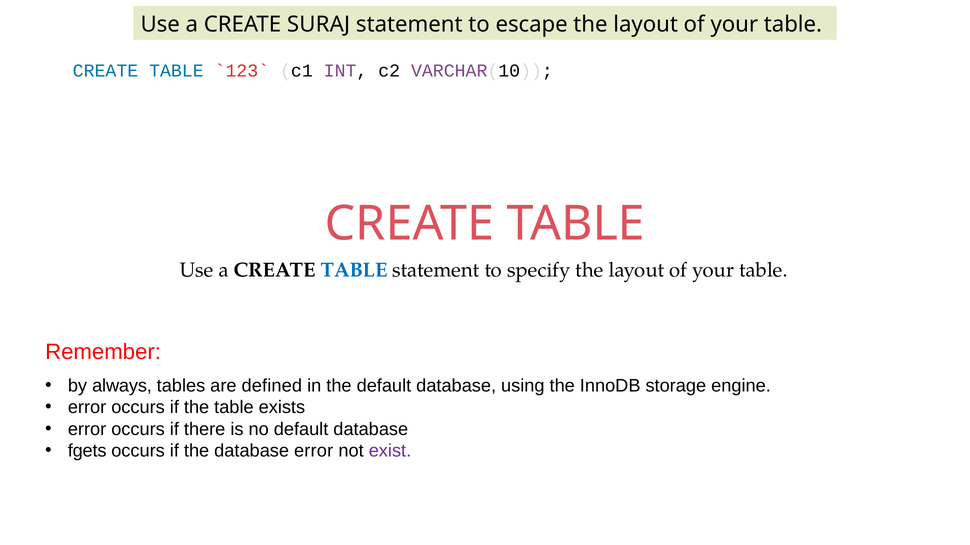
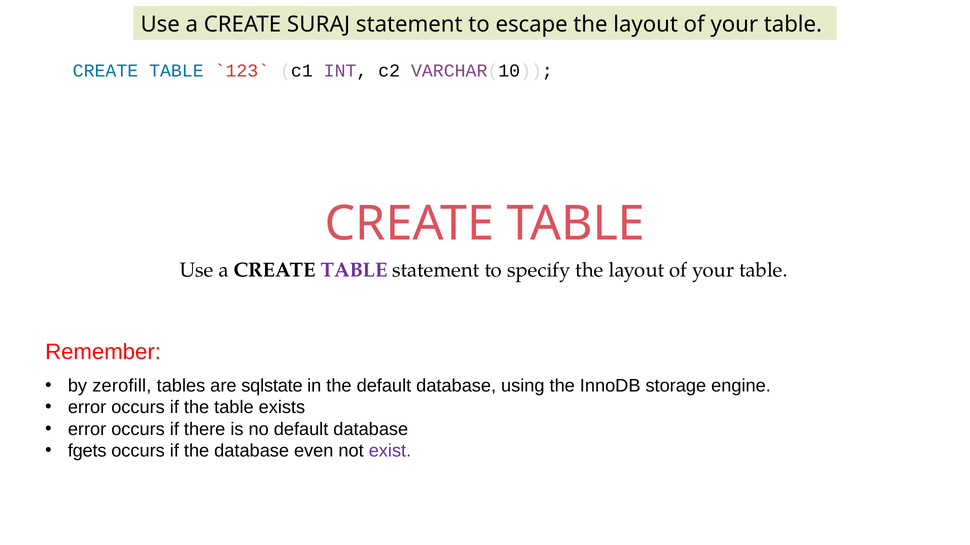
TABLE at (354, 270) colour: blue -> purple
always: always -> zerofill
defined: defined -> sqlstate
database error: error -> even
